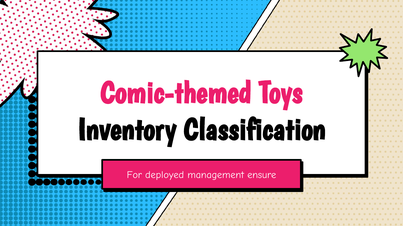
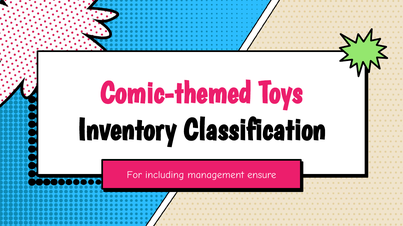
deployed: deployed -> including
